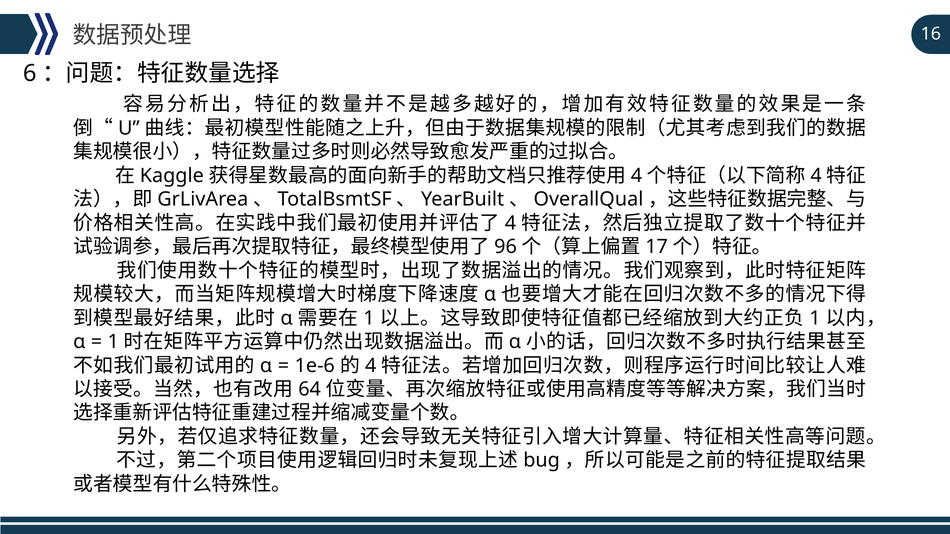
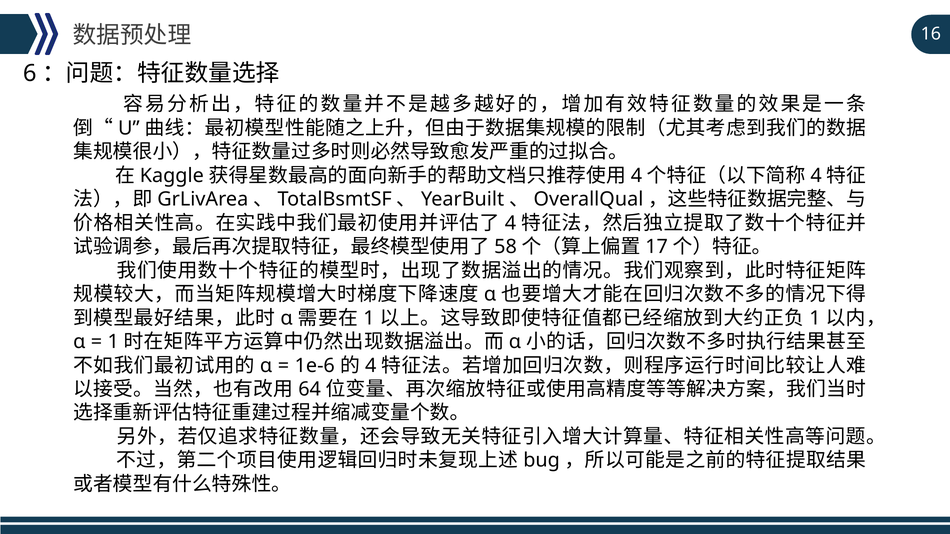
96: 96 -> 58
